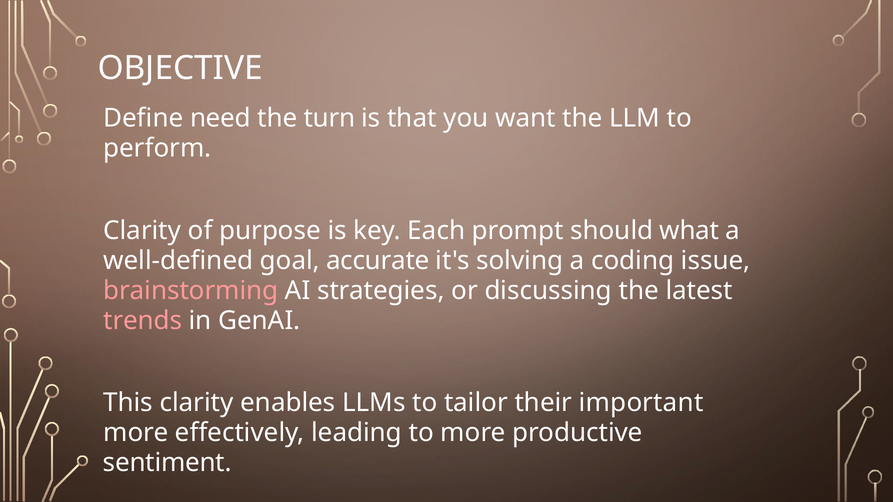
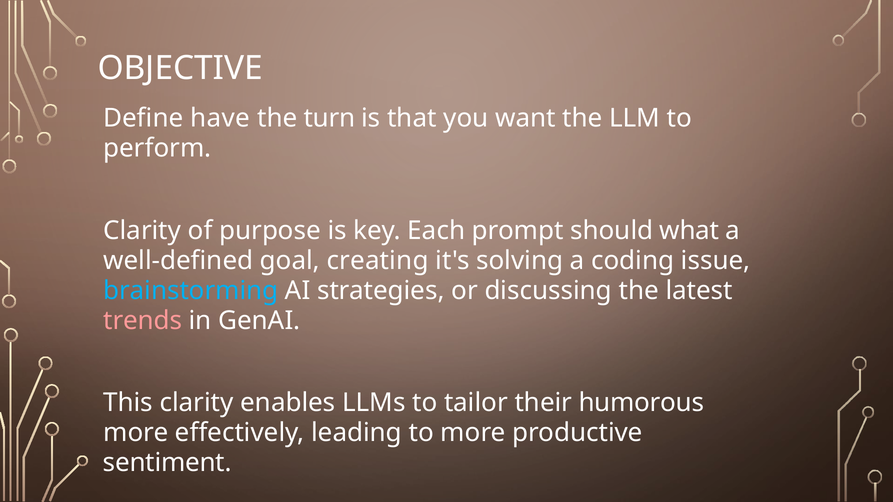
need: need -> have
accurate: accurate -> creating
brainstorming colour: pink -> light blue
important: important -> humorous
